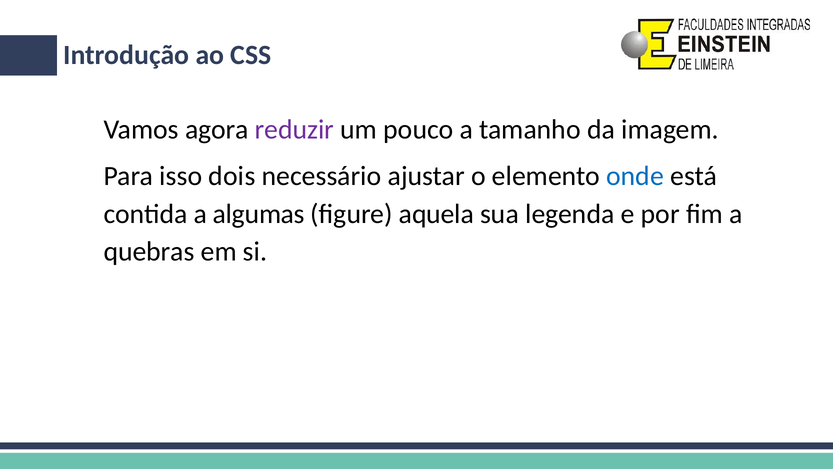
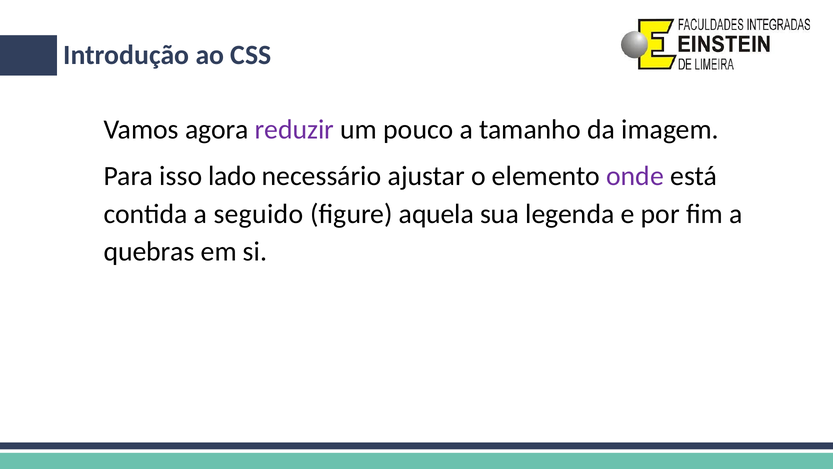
dois: dois -> lado
onde colour: blue -> purple
algumas: algumas -> seguido
